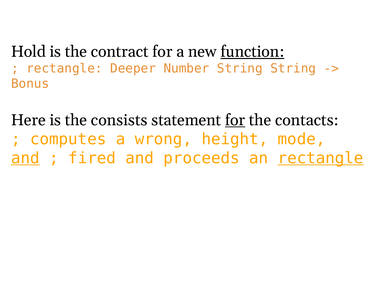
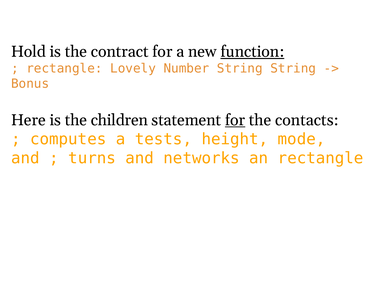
Deeper: Deeper -> Lovely
consists: consists -> children
wrong: wrong -> tests
and at (25, 158) underline: present -> none
fired: fired -> turns
proceeds: proceeds -> networks
rectangle at (321, 158) underline: present -> none
